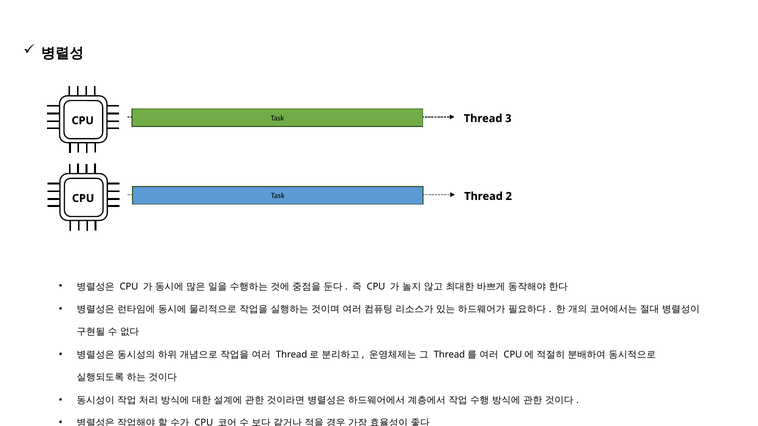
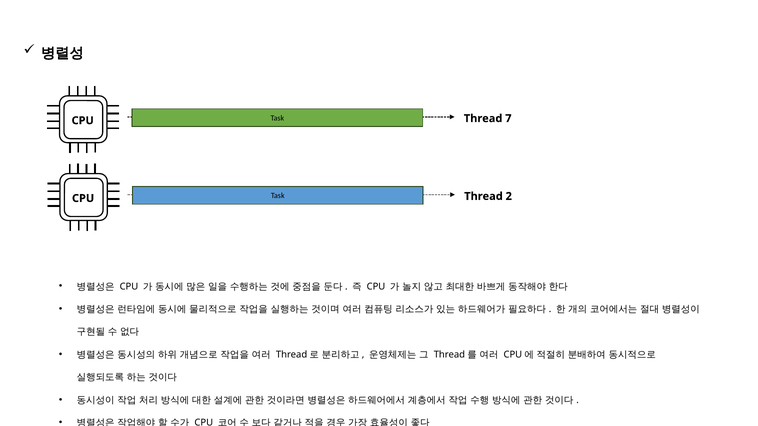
3: 3 -> 7
